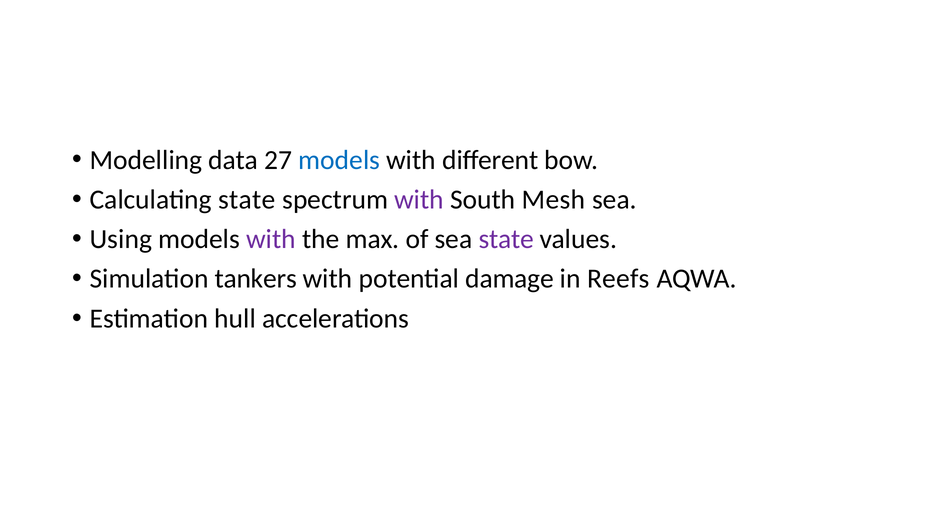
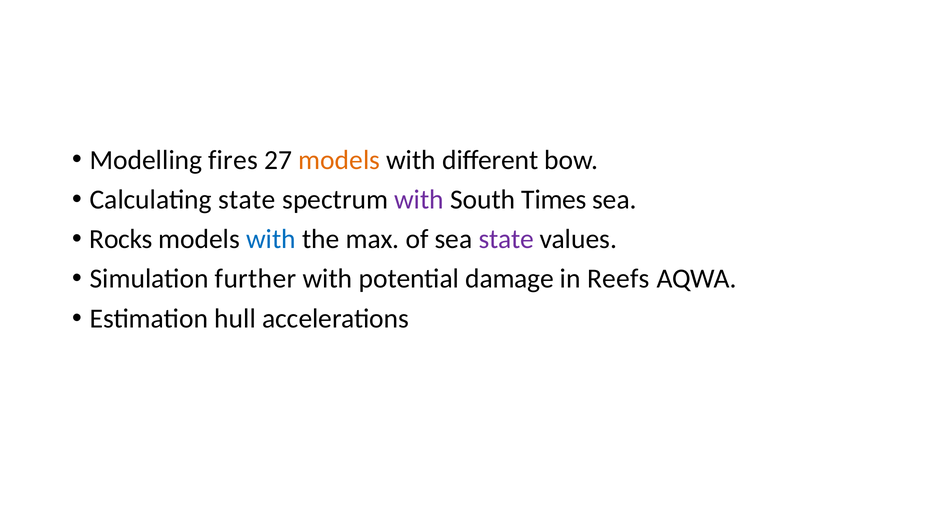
data: data -> fires
models at (339, 160) colour: blue -> orange
Mesh: Mesh -> Times
Using: Using -> Rocks
with at (271, 239) colour: purple -> blue
tankers: tankers -> further
